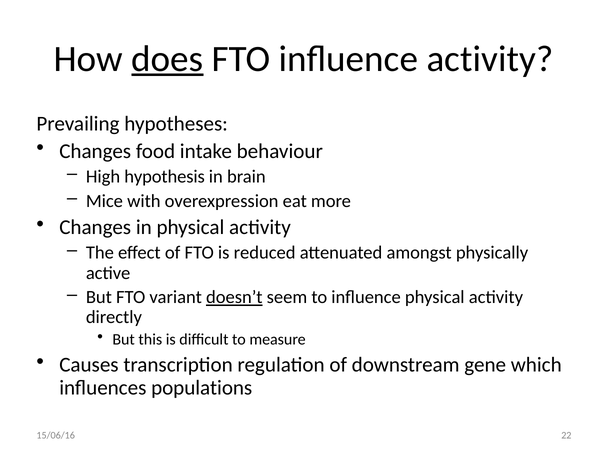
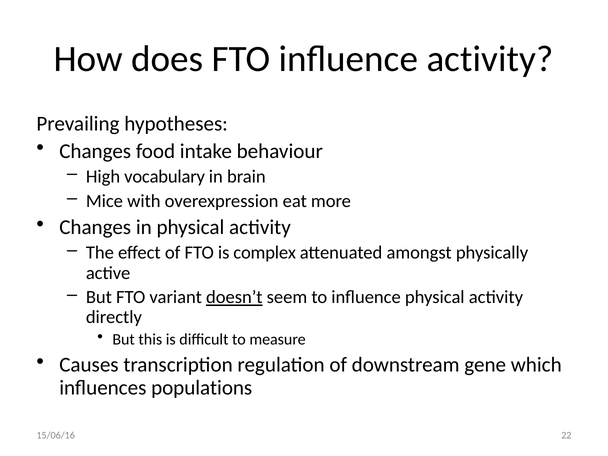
does underline: present -> none
hypothesis: hypothesis -> vocabulary
reduced: reduced -> complex
